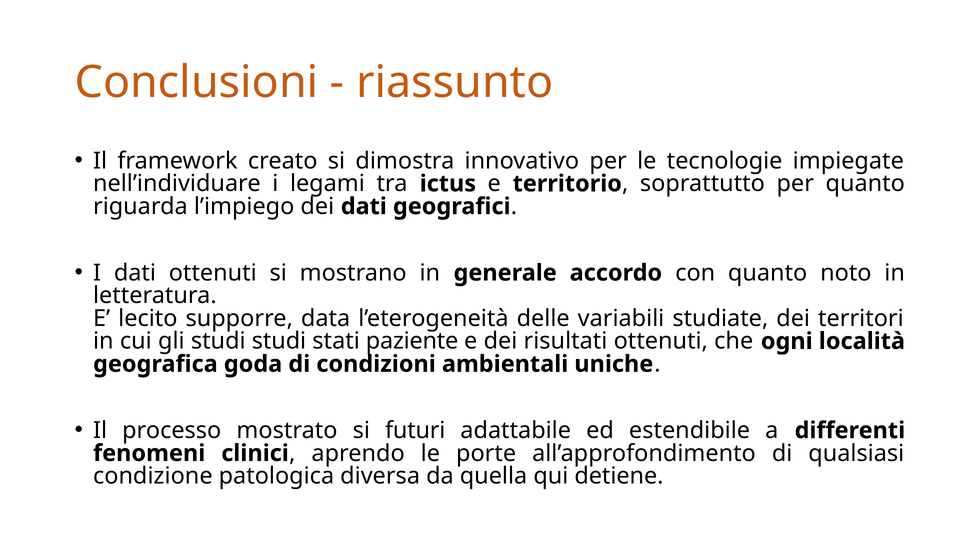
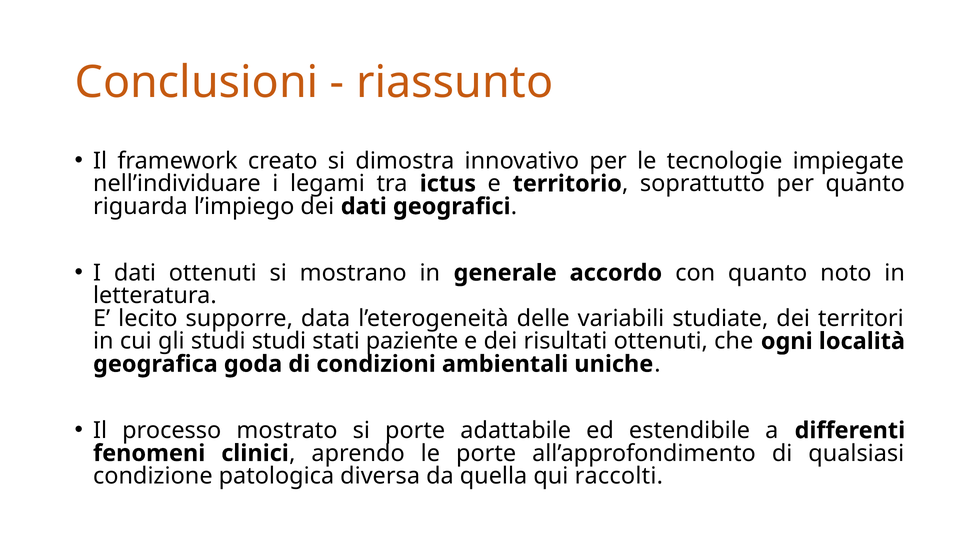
si futuri: futuri -> porte
detiene: detiene -> raccolti
